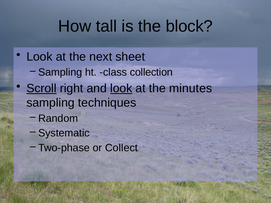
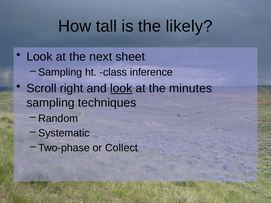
block: block -> likely
collection: collection -> inference
Scroll underline: present -> none
